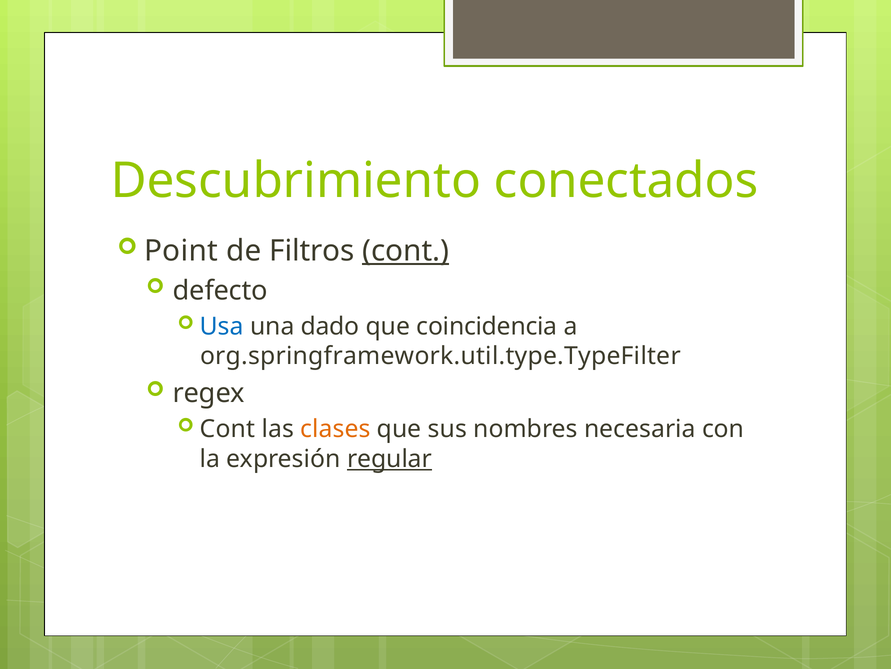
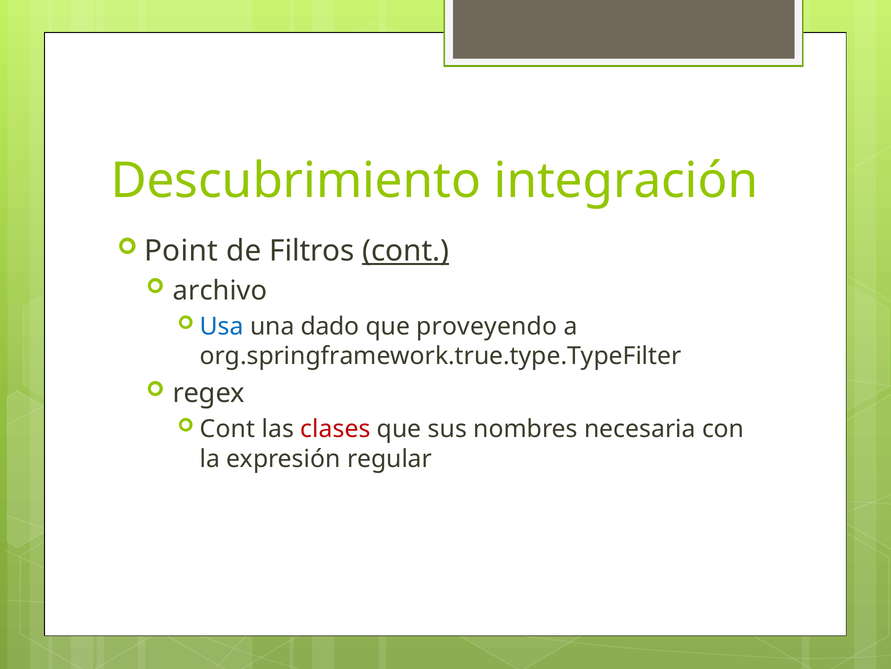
conectados: conectados -> integración
defecto: defecto -> archivo
coincidencia: coincidencia -> proveyendo
org.springframework.util.type.TypeFilter: org.springframework.util.type.TypeFilter -> org.springframework.true.type.TypeFilter
clases colour: orange -> red
regular underline: present -> none
